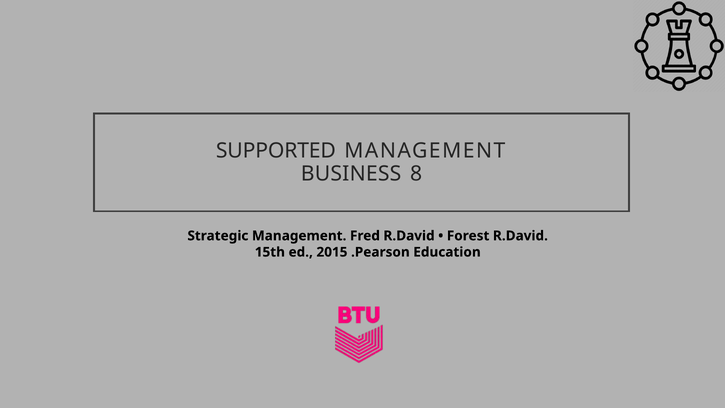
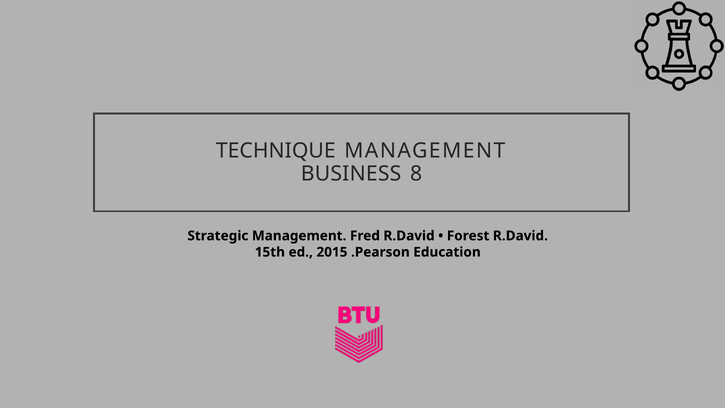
SUPPORTED: SUPPORTED -> TECHNIQUE
